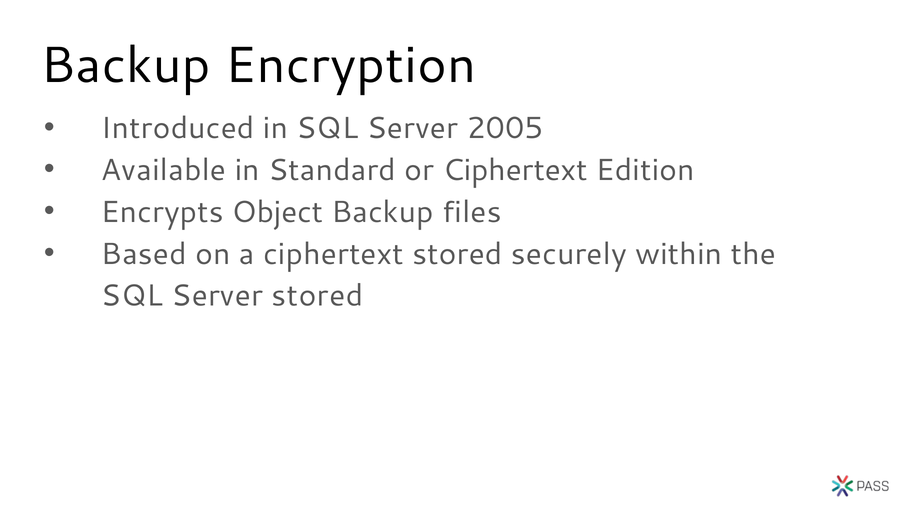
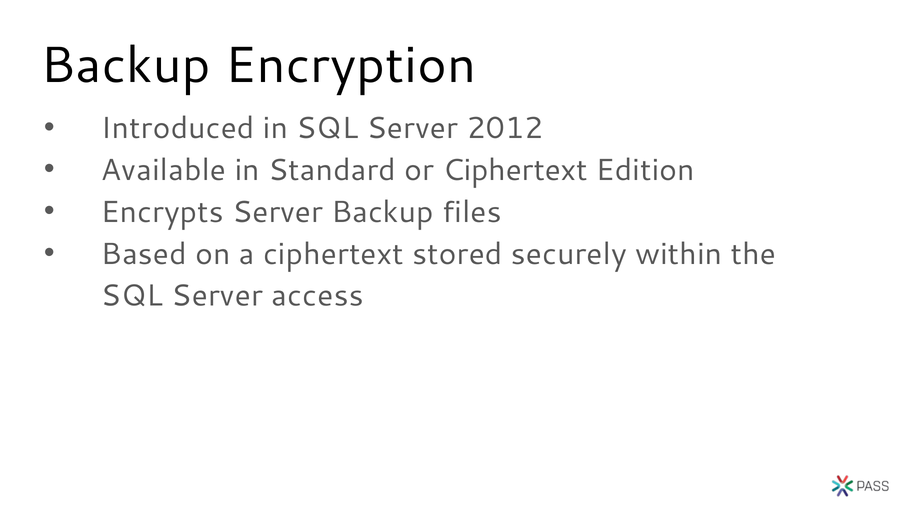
2005: 2005 -> 2012
Encrypts Object: Object -> Server
Server stored: stored -> access
